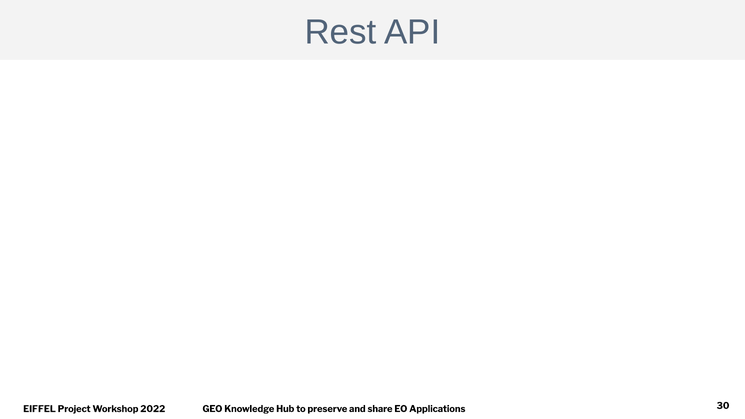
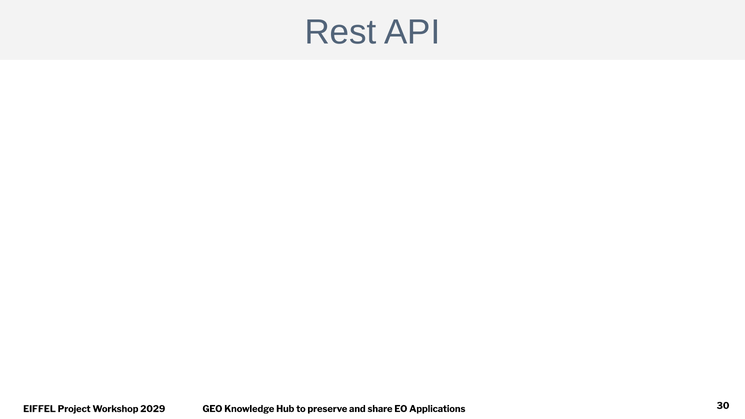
2022: 2022 -> 2029
